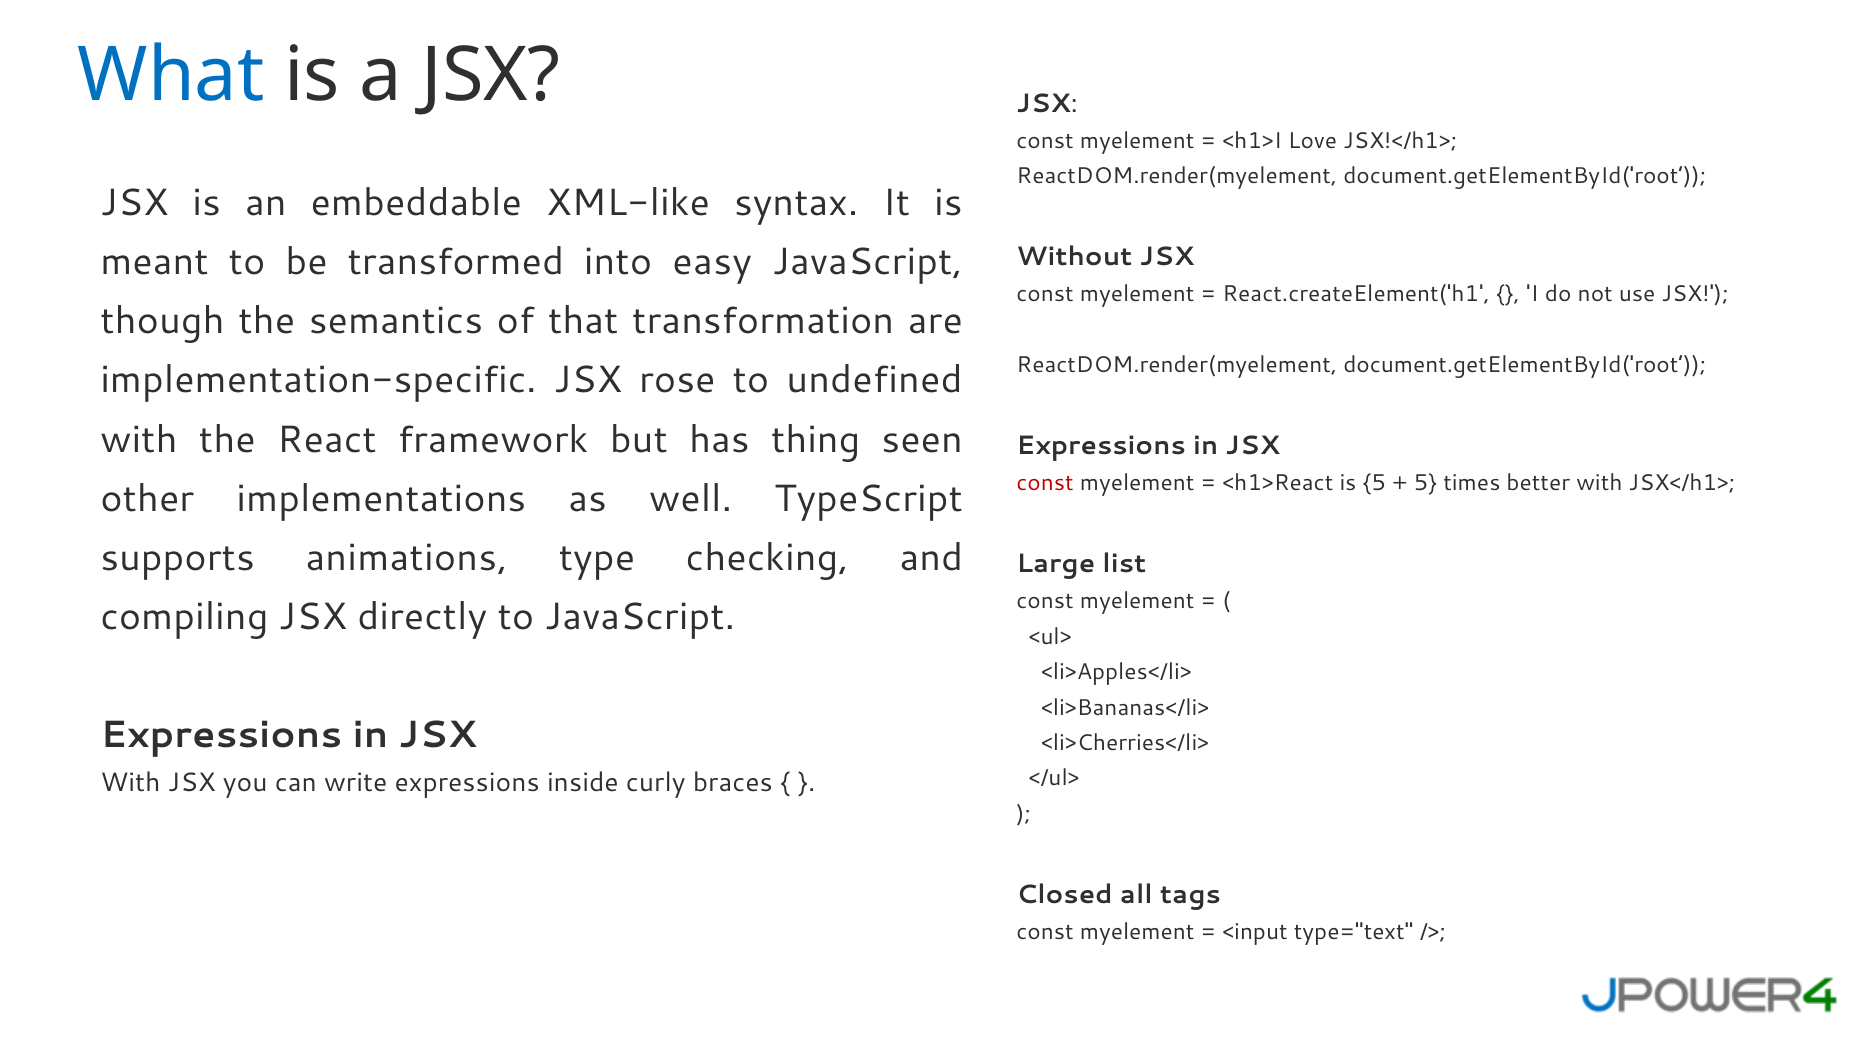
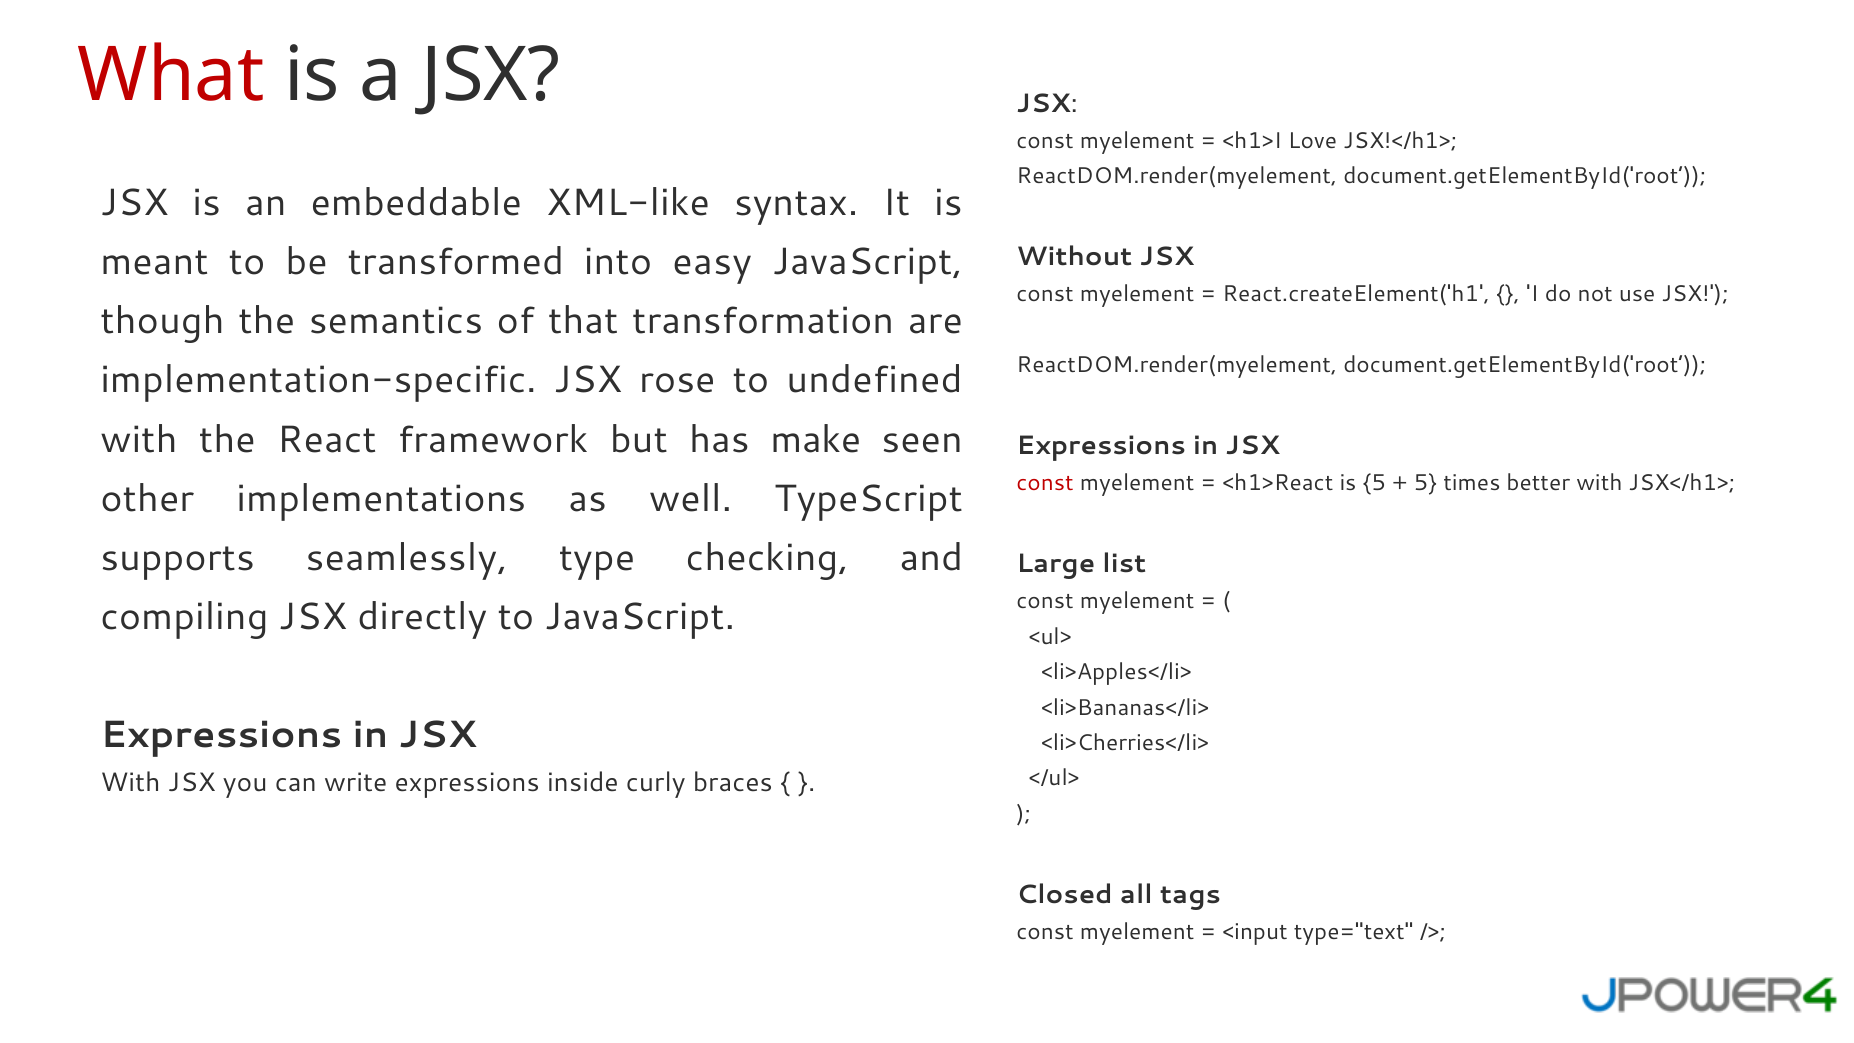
What colour: blue -> red
thing: thing -> make
animations: animations -> seamlessly
